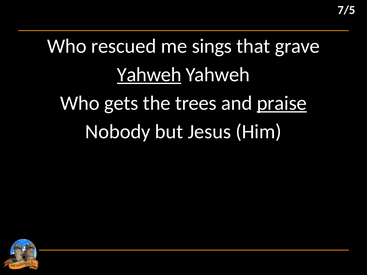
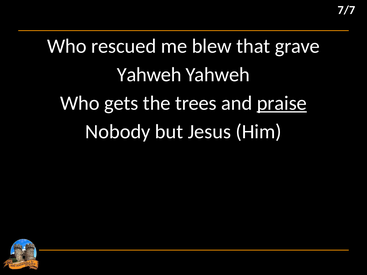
7/5: 7/5 -> 7/7
sings: sings -> blew
Yahweh at (149, 75) underline: present -> none
